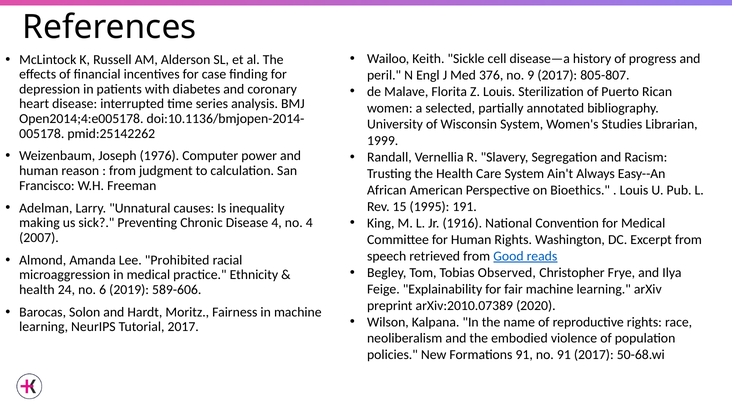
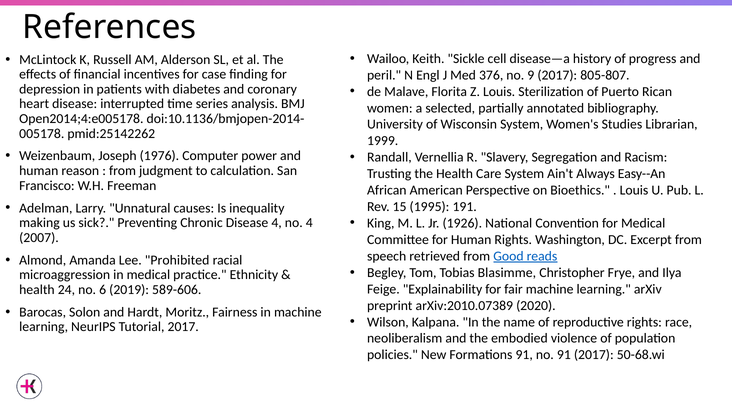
1916: 1916 -> 1926
Observed: Observed -> Blasimme
